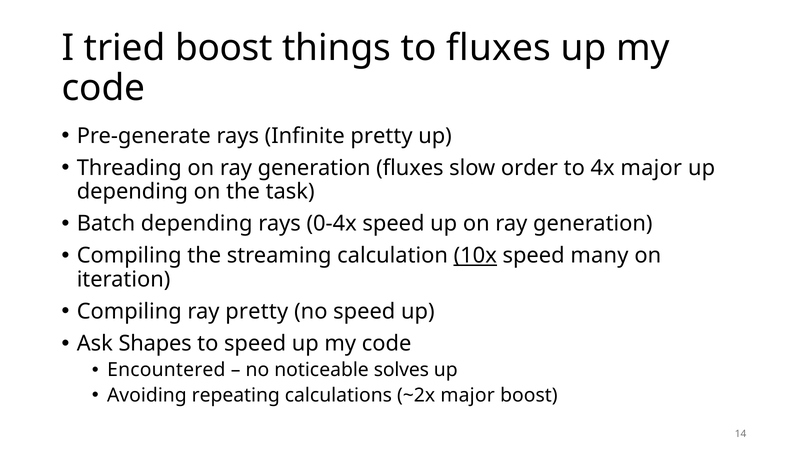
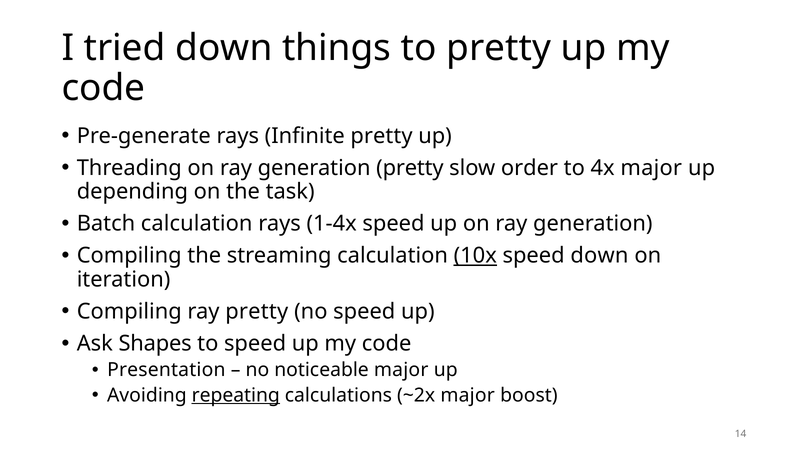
tried boost: boost -> down
to fluxes: fluxes -> pretty
generation fluxes: fluxes -> pretty
Batch depending: depending -> calculation
0-4x: 0-4x -> 1-4x
speed many: many -> down
Encountered: Encountered -> Presentation
noticeable solves: solves -> major
repeating underline: none -> present
